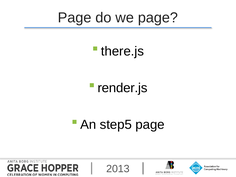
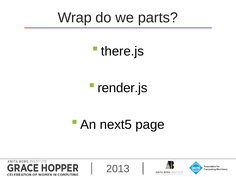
Page at (75, 18): Page -> Wrap
we page: page -> parts
step5: step5 -> next5
